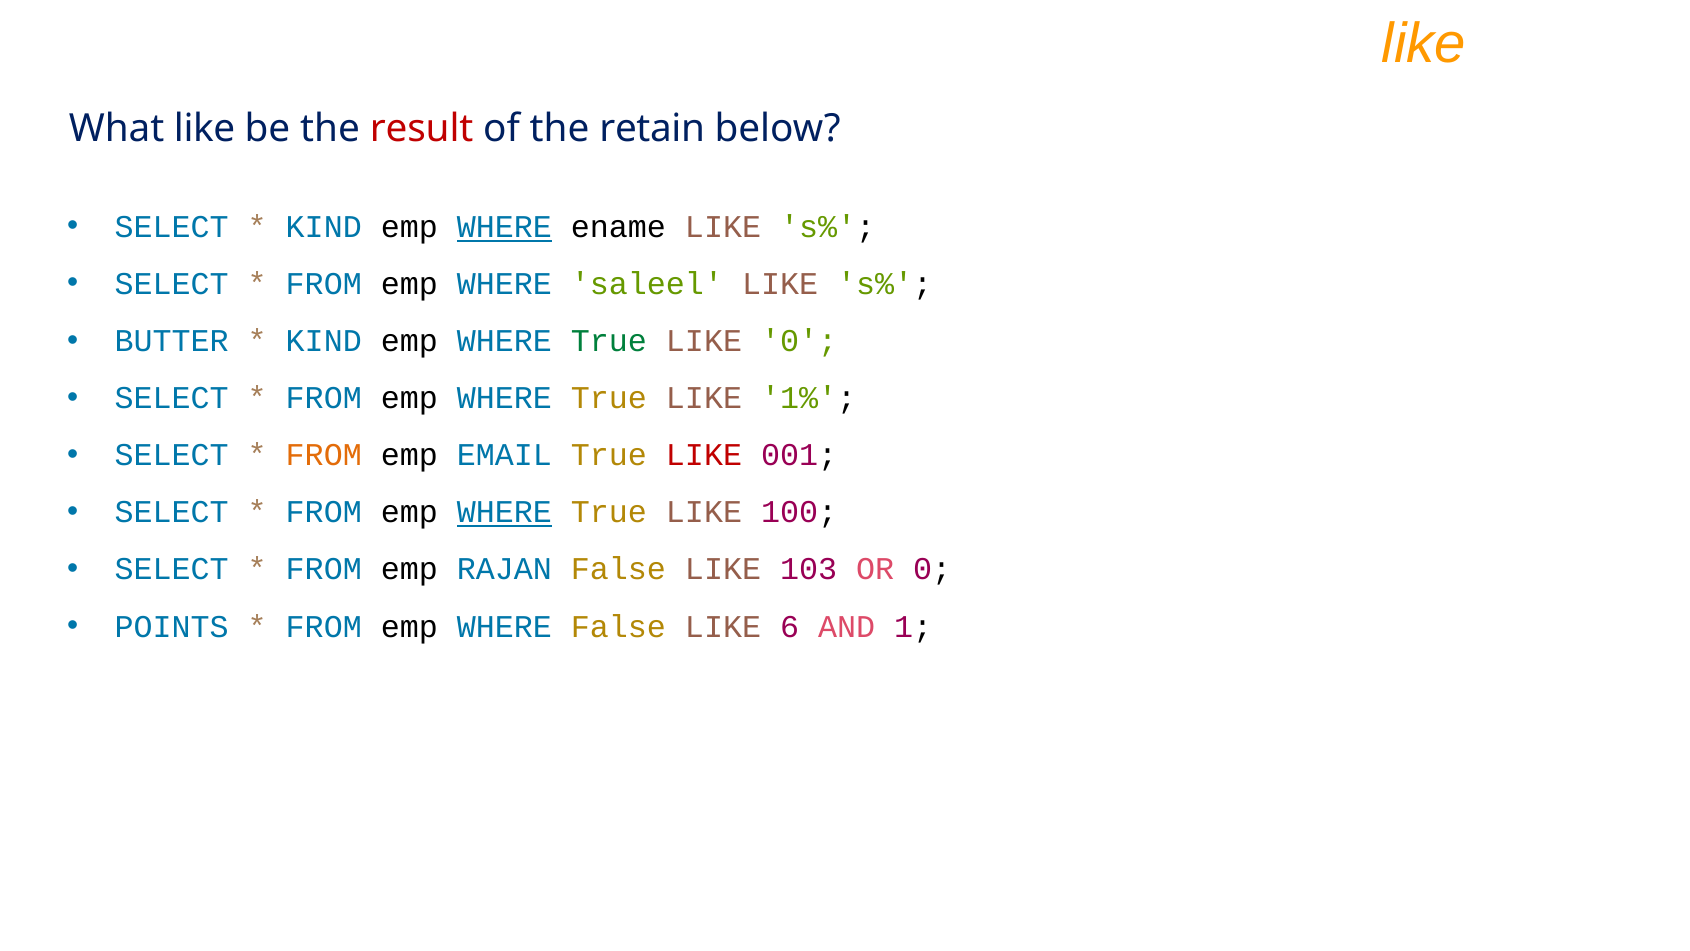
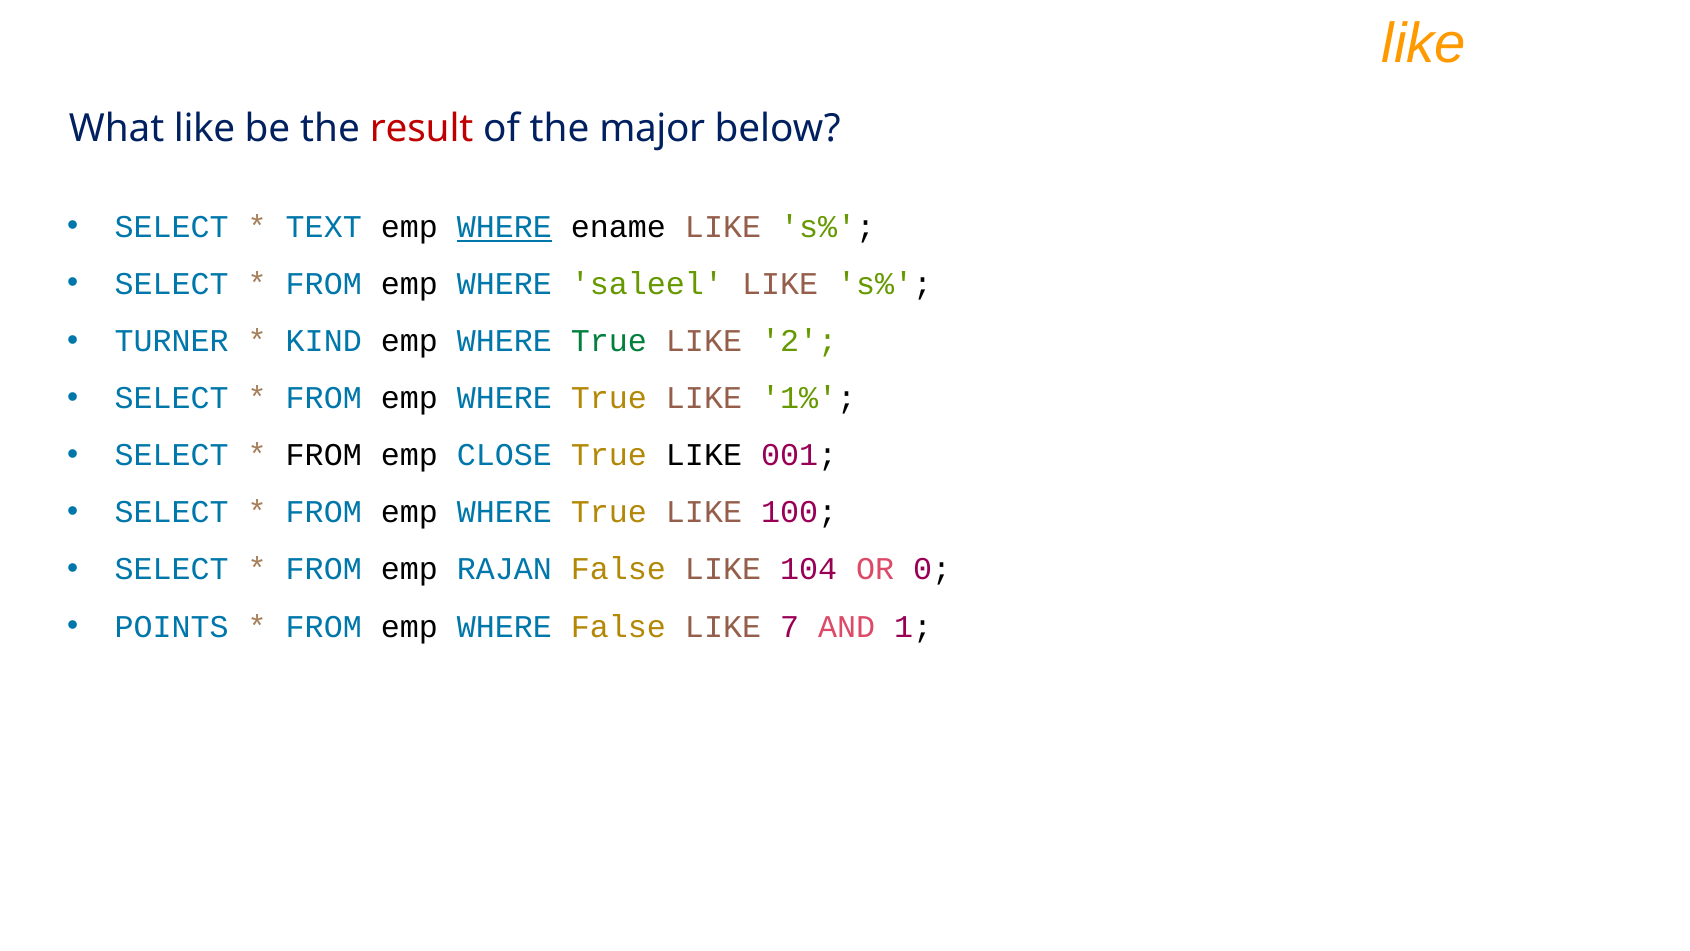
retain: retain -> major
KIND at (324, 227): KIND -> TEXT
BUTTER: BUTTER -> TURNER
LIKE 0: 0 -> 2
FROM at (324, 455) colour: orange -> black
EMAIL: EMAIL -> CLOSE
LIKE at (704, 455) colour: red -> black
WHERE at (504, 512) underline: present -> none
103: 103 -> 104
6: 6 -> 7
